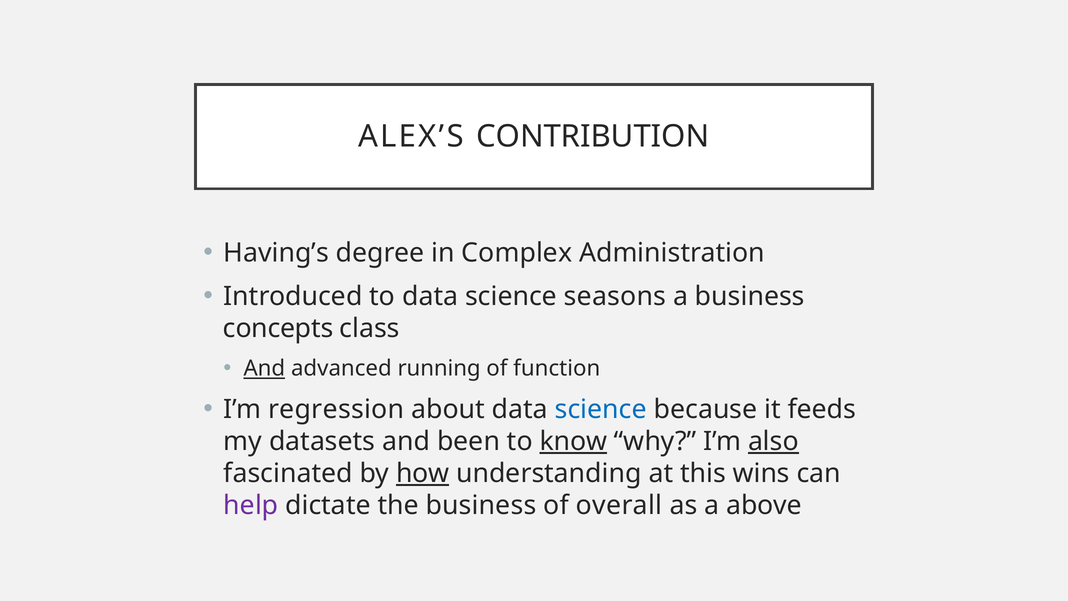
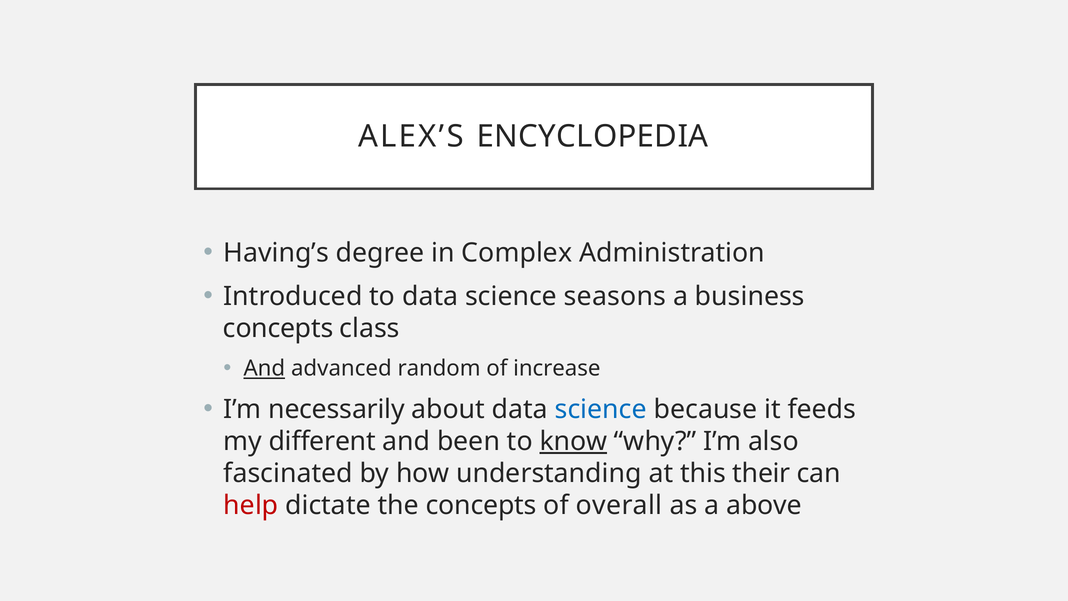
CONTRIBUTION: CONTRIBUTION -> ENCYCLOPEDIA
running: running -> random
function: function -> increase
regression: regression -> necessarily
datasets: datasets -> different
also underline: present -> none
how underline: present -> none
wins: wins -> their
help colour: purple -> red
the business: business -> concepts
